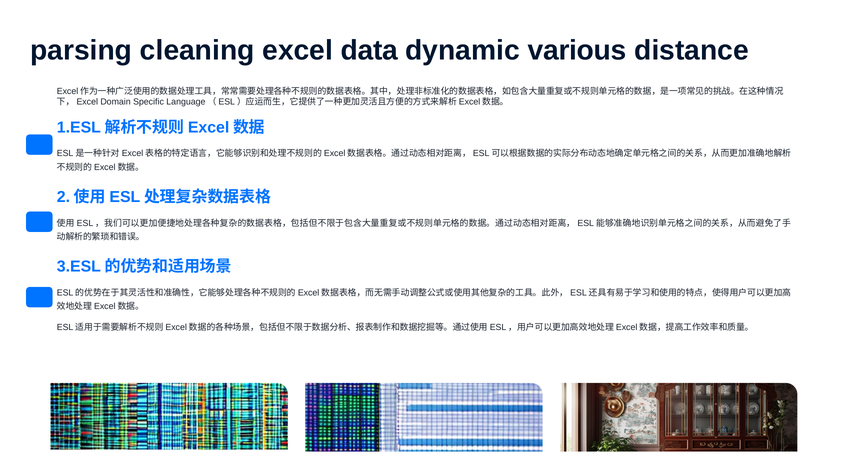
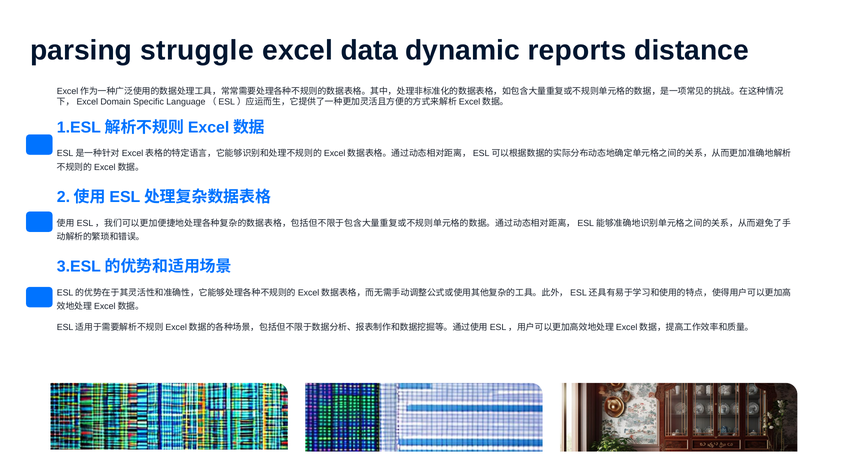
cleaning: cleaning -> struggle
various: various -> reports
